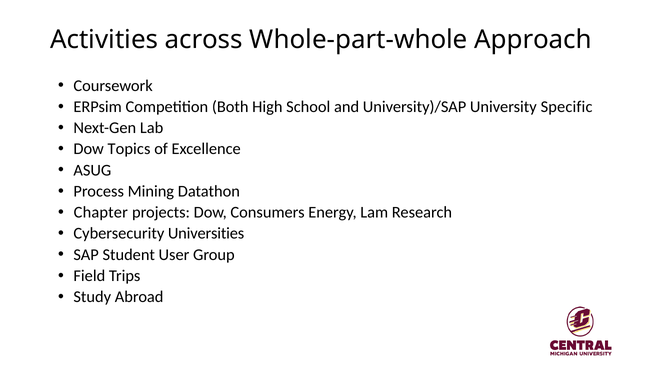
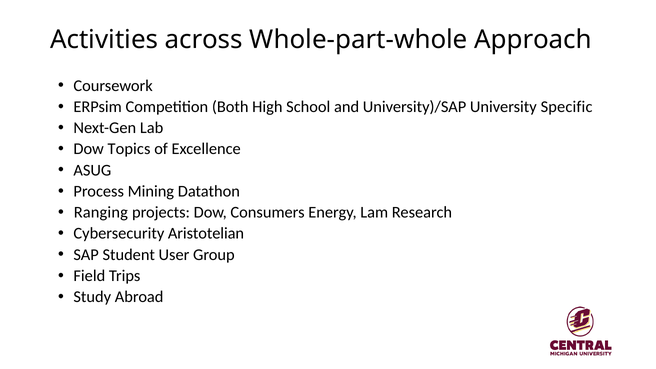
Chapter: Chapter -> Ranging
Universities: Universities -> Aristotelian
